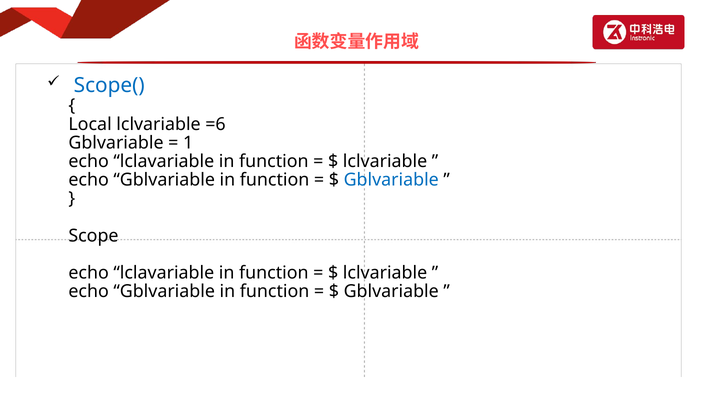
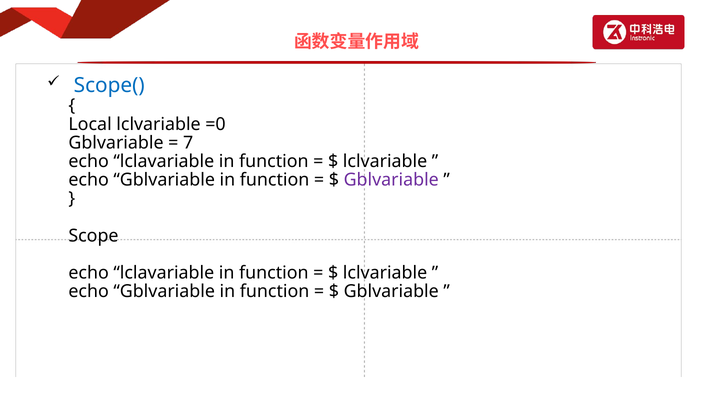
=6: =6 -> =0
1: 1 -> 7
Gblvariable at (391, 180) colour: blue -> purple
